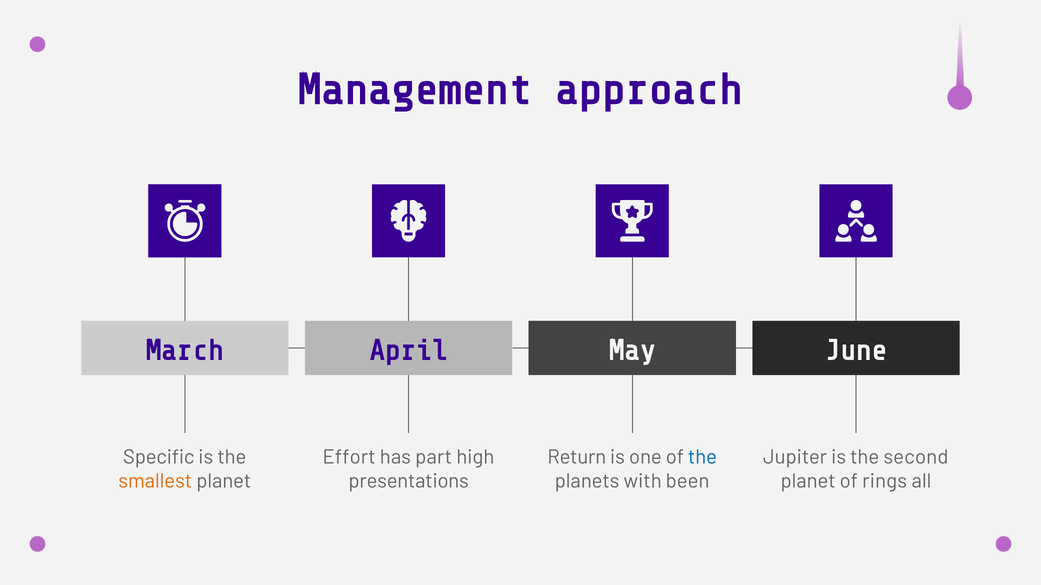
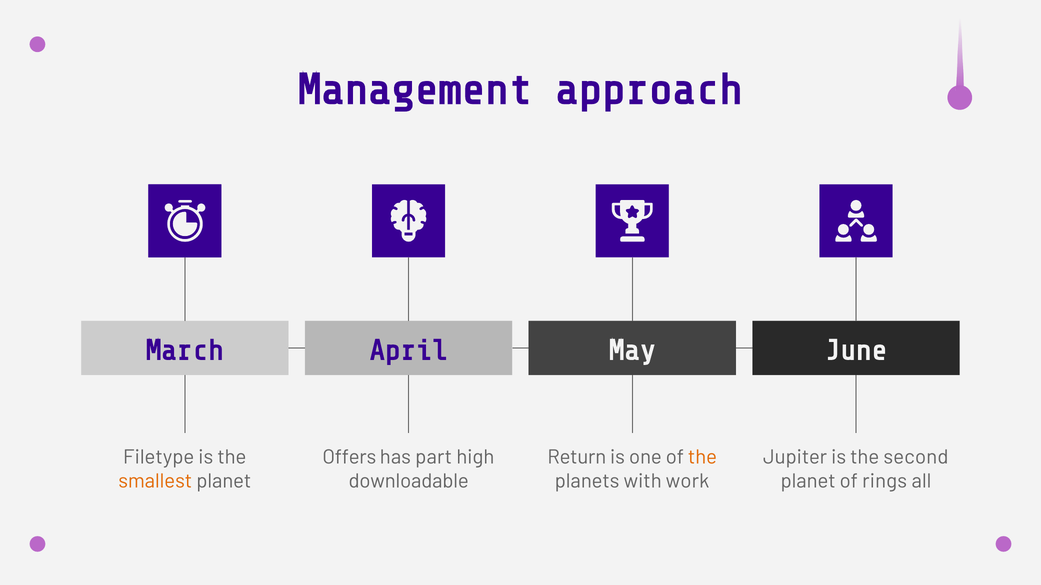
Specific: Specific -> Filetype
Effort: Effort -> Offers
the at (702, 457) colour: blue -> orange
presentations: presentations -> downloadable
been: been -> work
